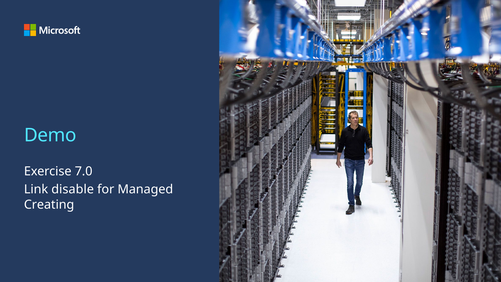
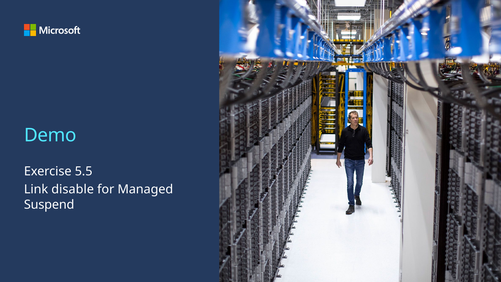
7.0: 7.0 -> 5.5
Creating: Creating -> Suspend
